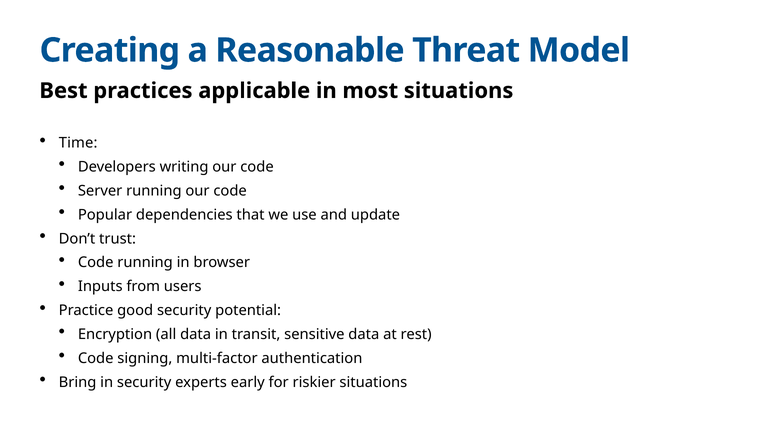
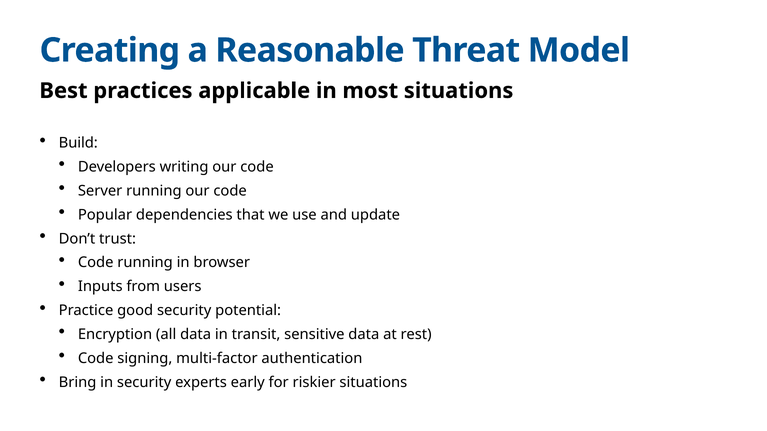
Time: Time -> Build
